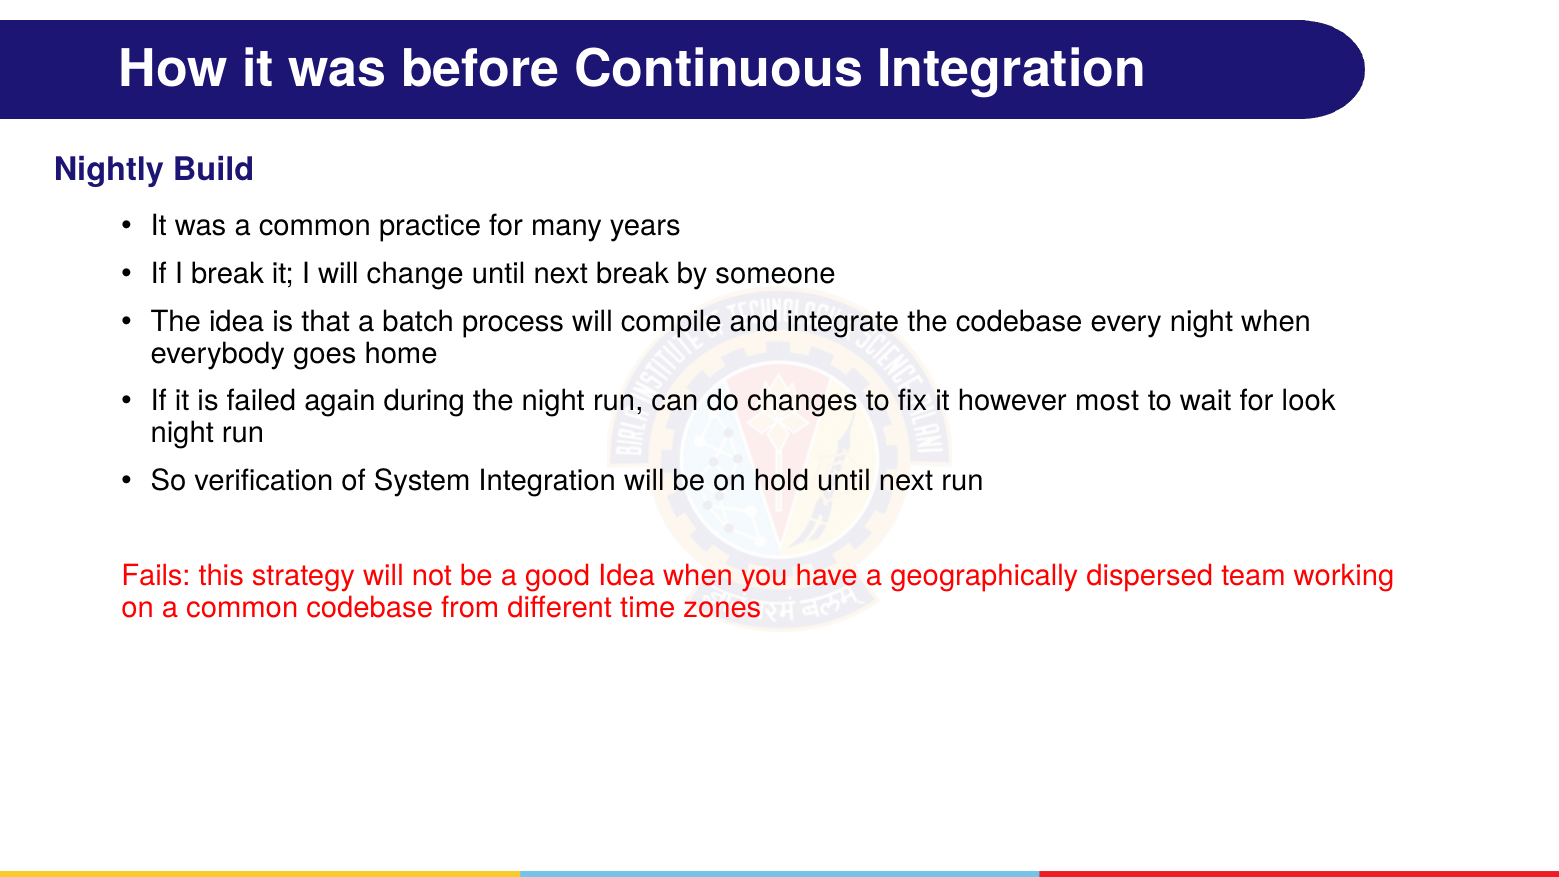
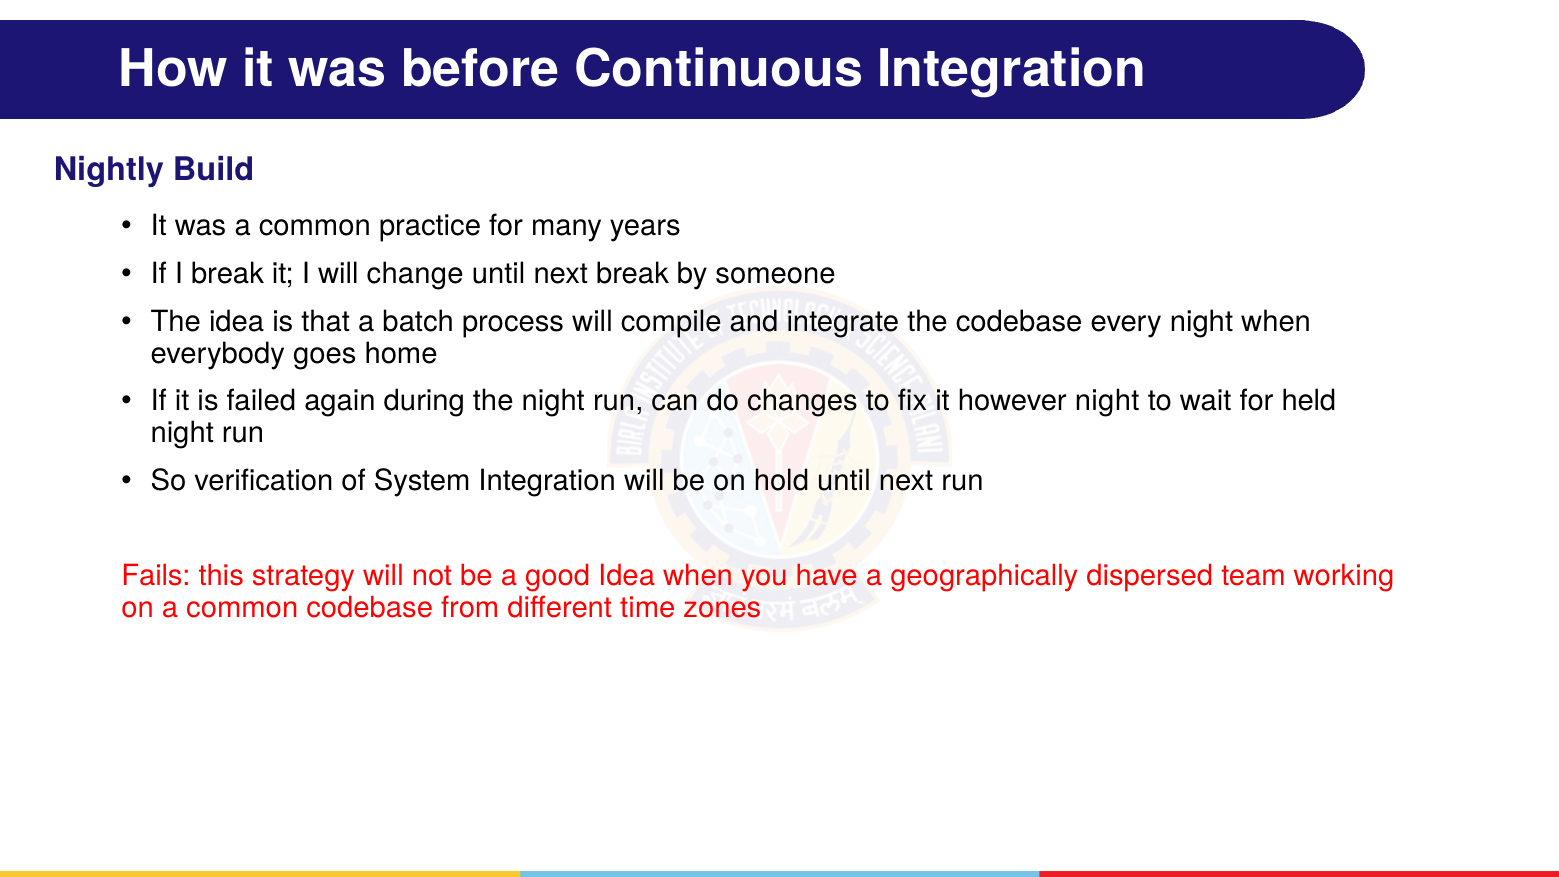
however most: most -> night
look: look -> held
